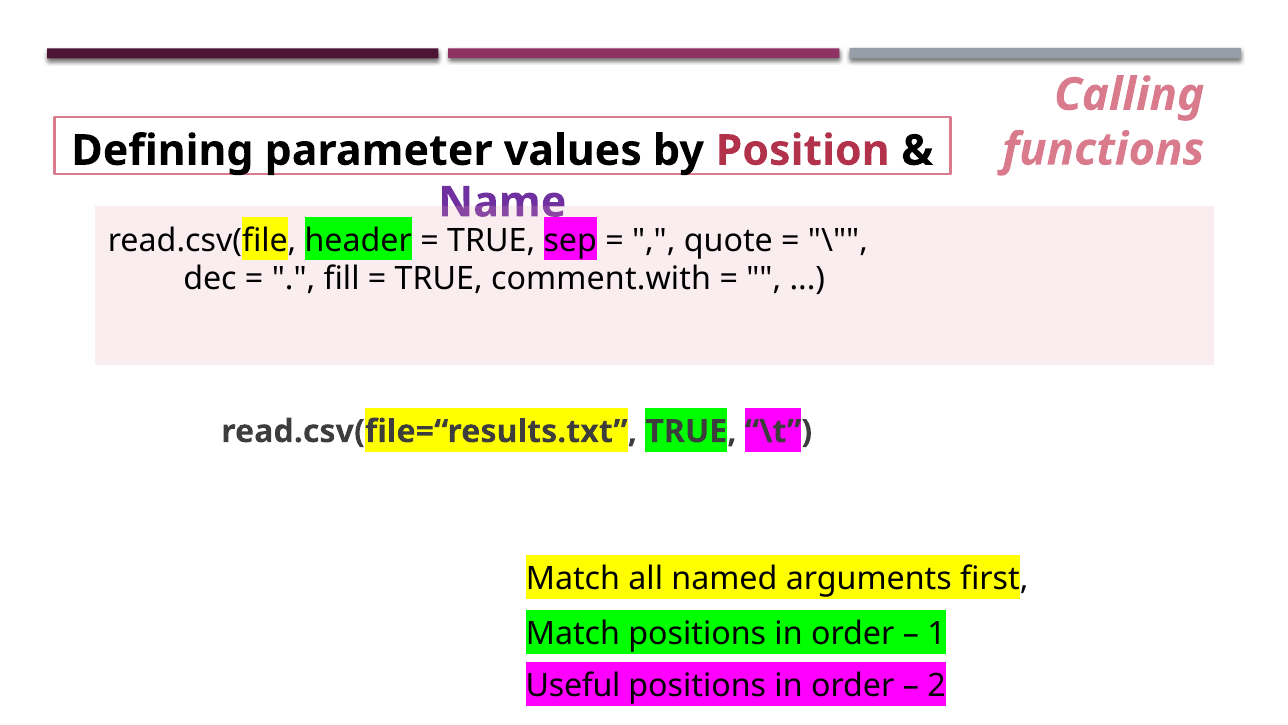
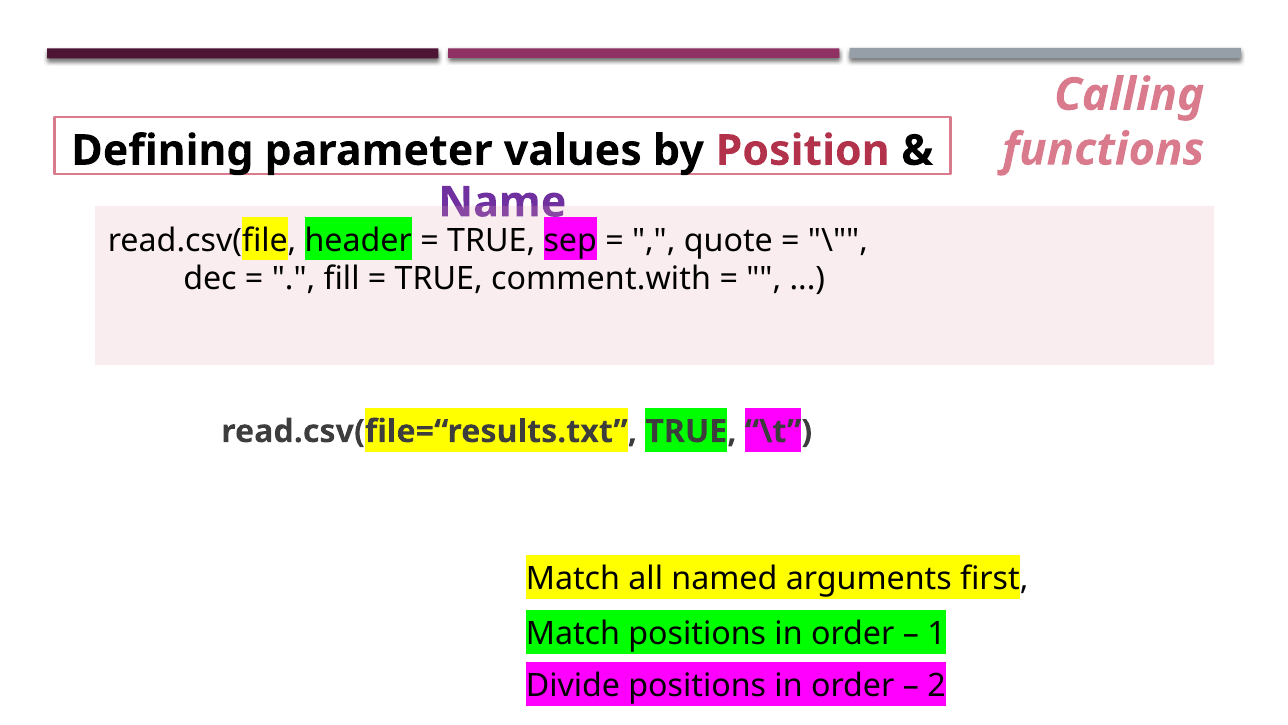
Useful: Useful -> Divide
